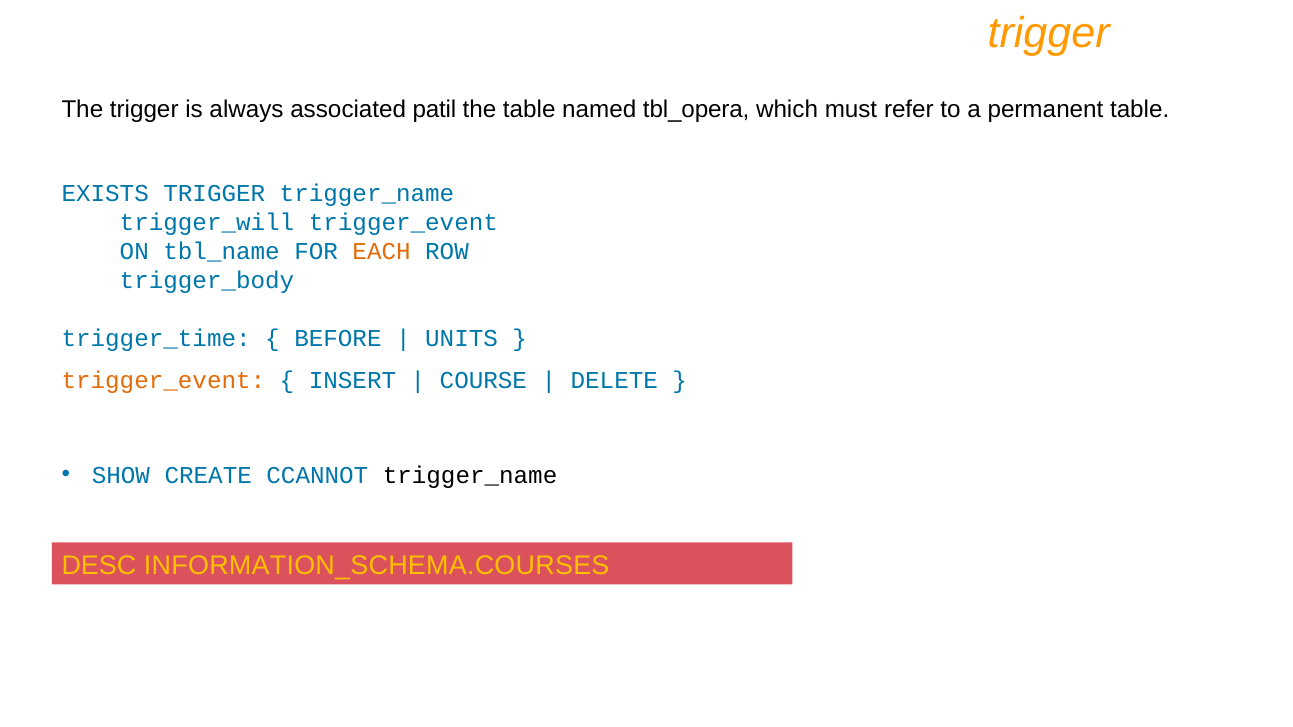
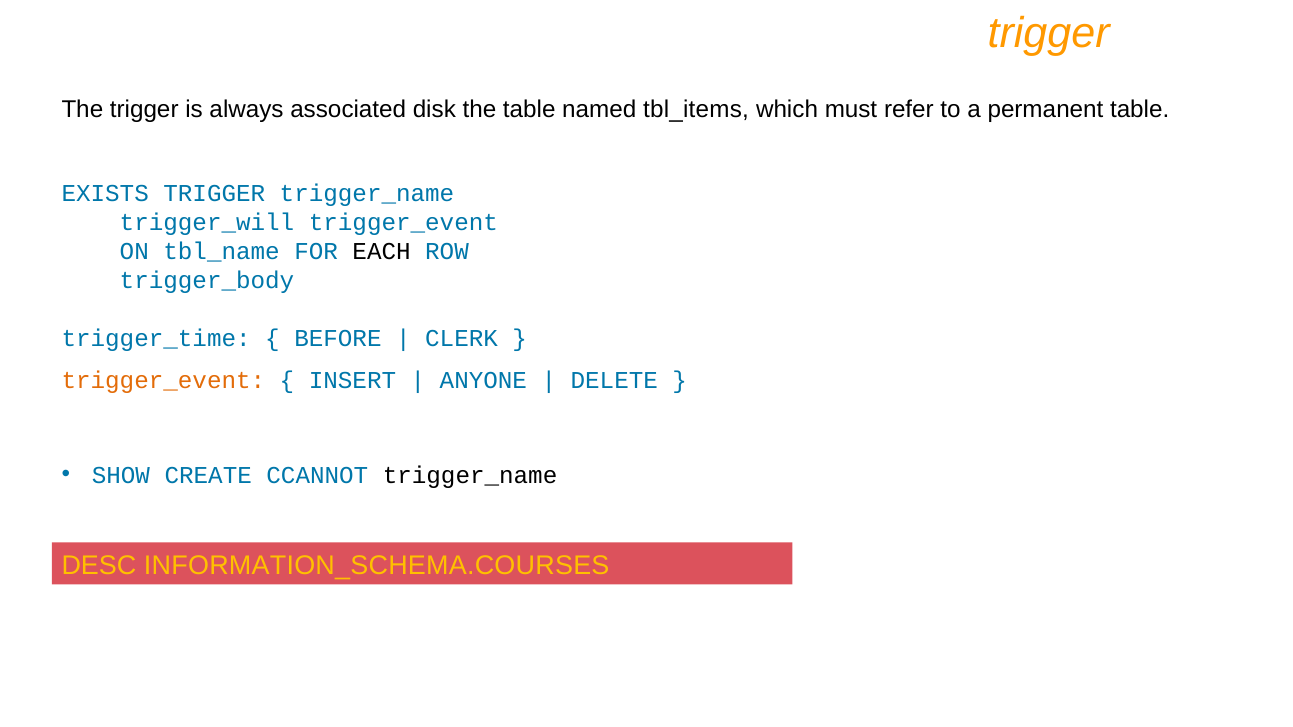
patil: patil -> disk
tbl_opera: tbl_opera -> tbl_items
EACH colour: orange -> black
UNITS: UNITS -> CLERK
COURSE: COURSE -> ANYONE
